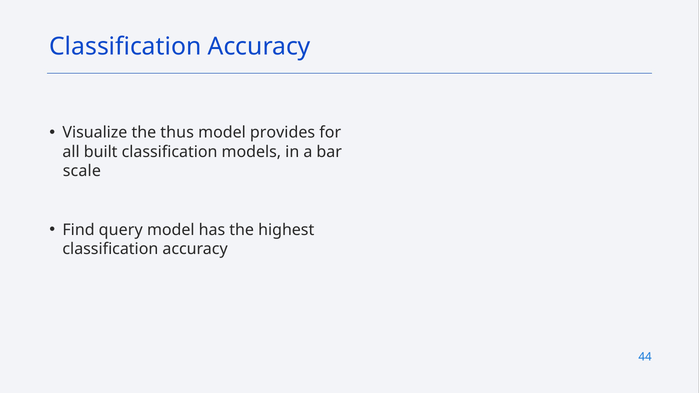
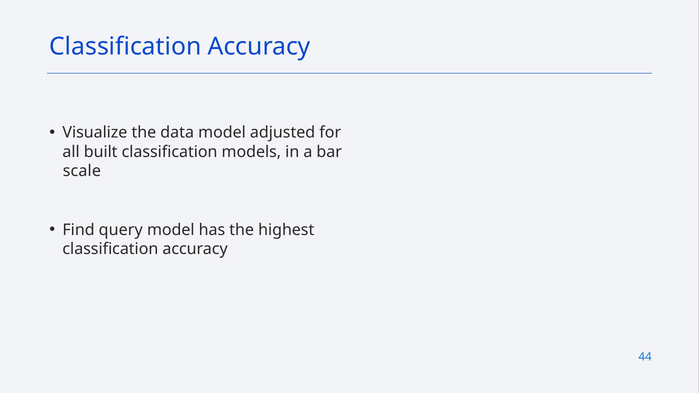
thus: thus -> data
provides: provides -> adjusted
